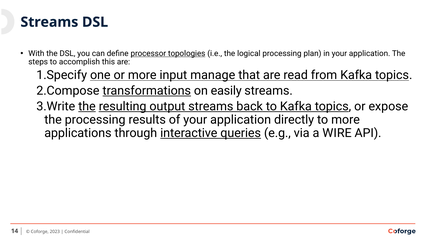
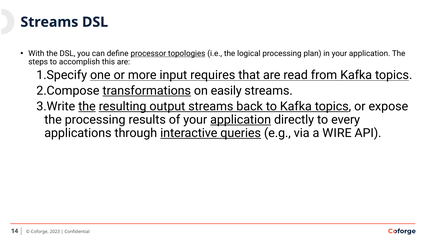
manage: manage -> requires
application at (241, 120) underline: none -> present
to more: more -> every
